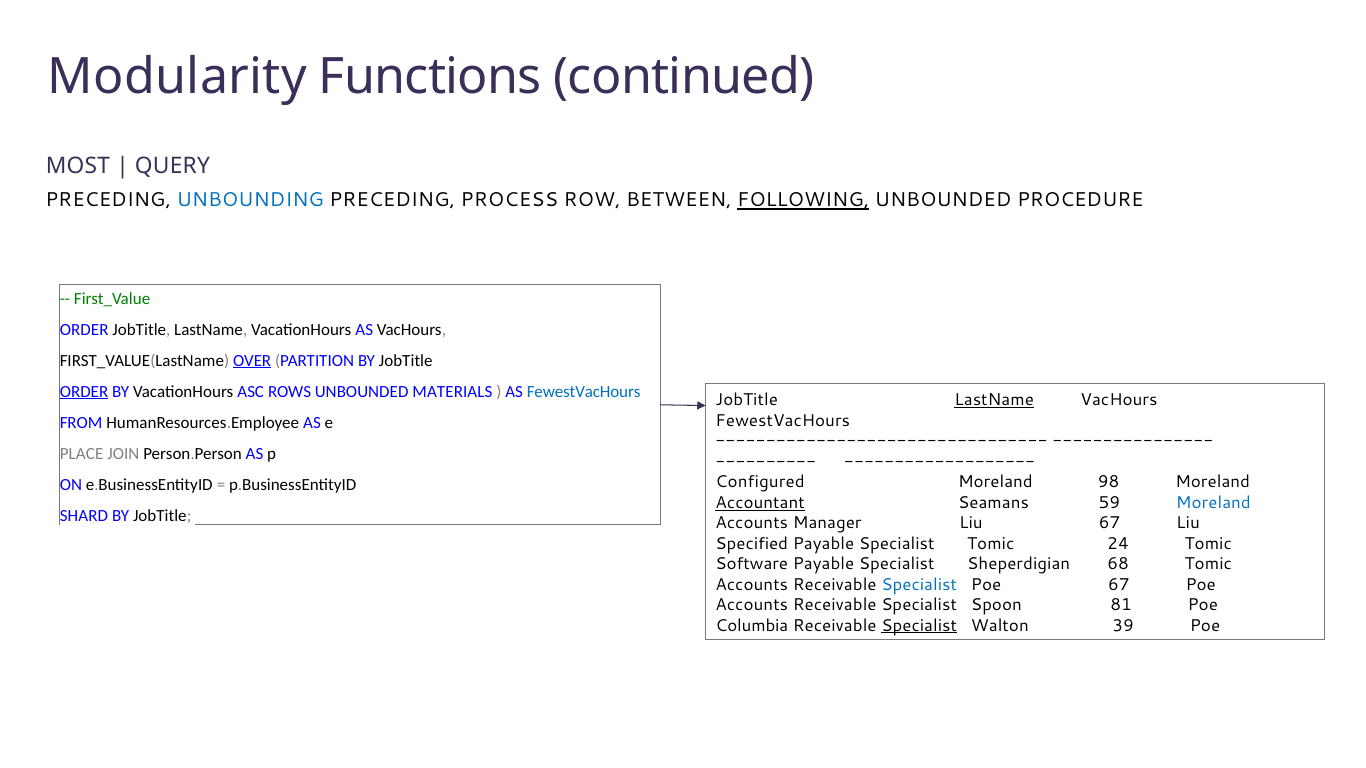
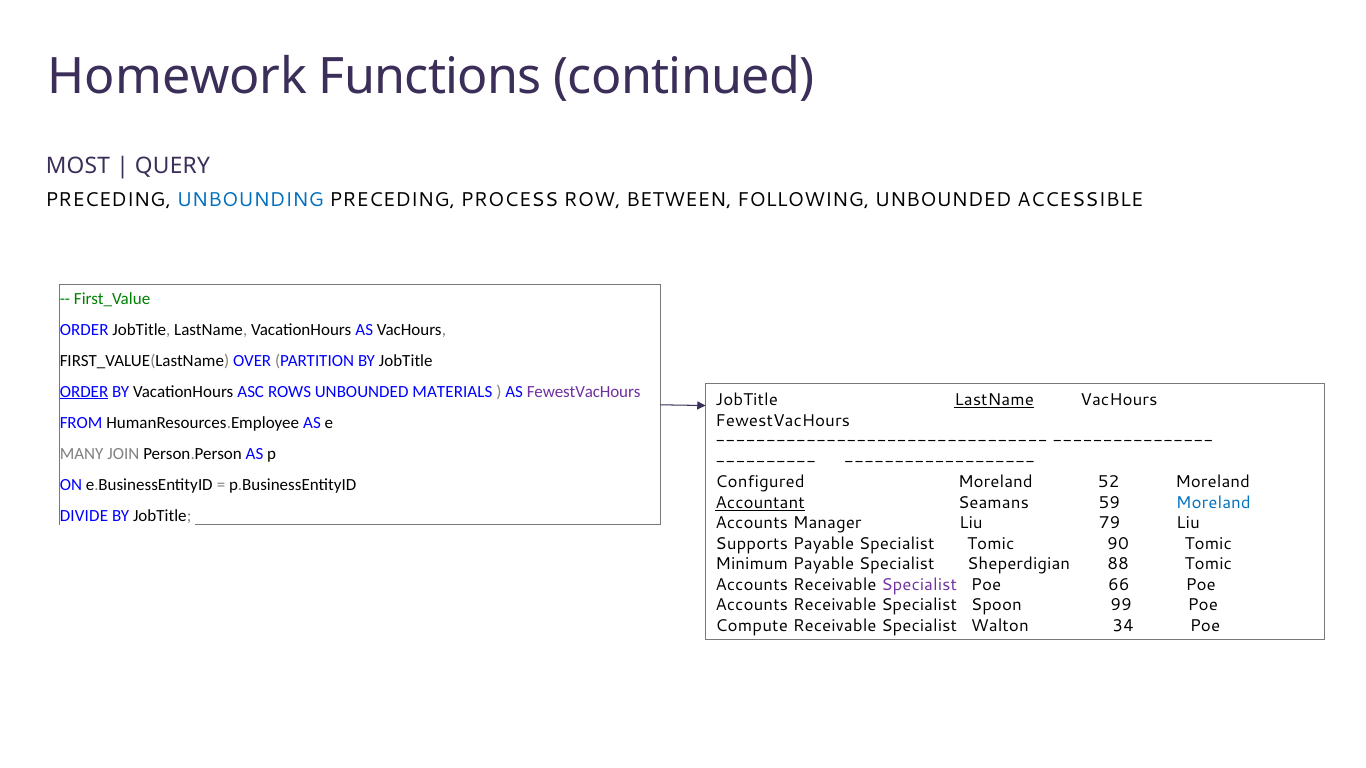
Modularity: Modularity -> Homework
FOLLOWING underline: present -> none
PROCEDURE: PROCEDURE -> ACCESSIBLE
OVER underline: present -> none
FewestVacHours at (584, 392) colour: blue -> purple
PLACE: PLACE -> MANY
98: 98 -> 52
SHARD: SHARD -> DIVIDE
Liu 67: 67 -> 79
Specified: Specified -> Supports
24: 24 -> 90
Software: Software -> Minimum
68: 68 -> 88
Specialist at (919, 585) colour: blue -> purple
Poe 67: 67 -> 66
81: 81 -> 99
Columbia: Columbia -> Compute
Specialist at (919, 626) underline: present -> none
39: 39 -> 34
